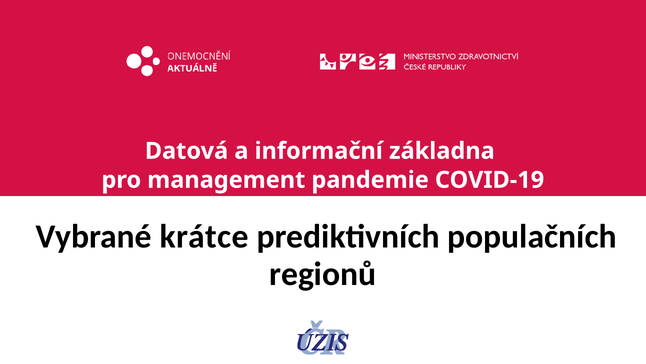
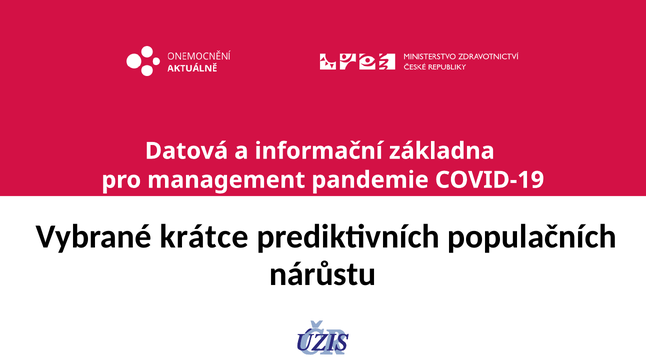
regionů: regionů -> nárůstu
